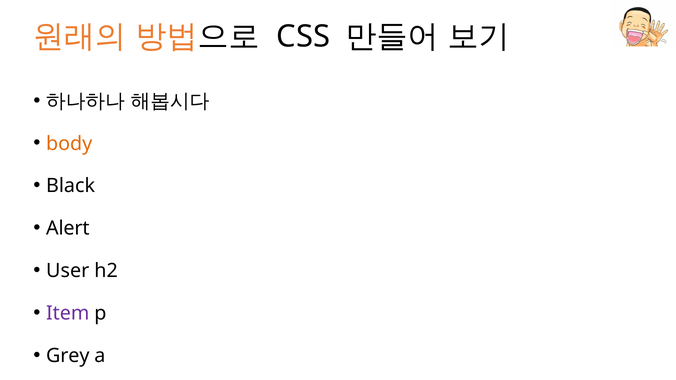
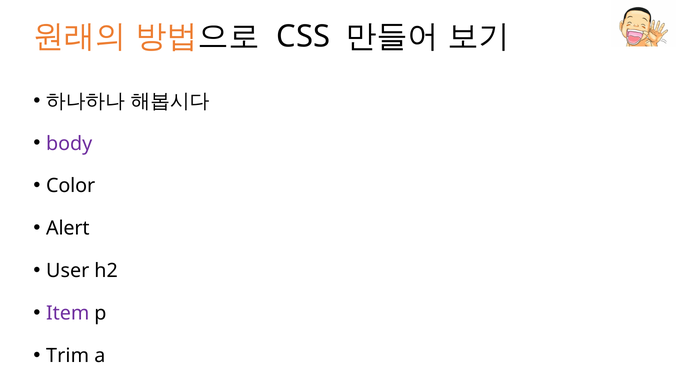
body colour: orange -> purple
Black: Black -> Color
Grey: Grey -> Trim
